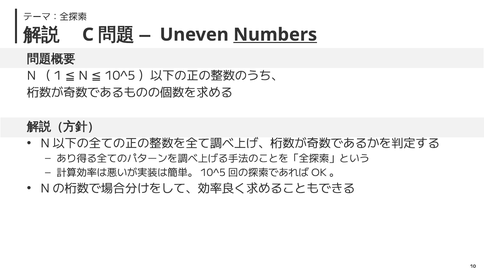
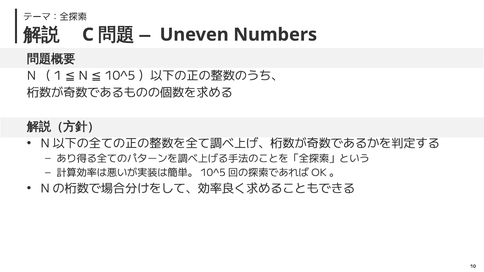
Numbers underline: present -> none
